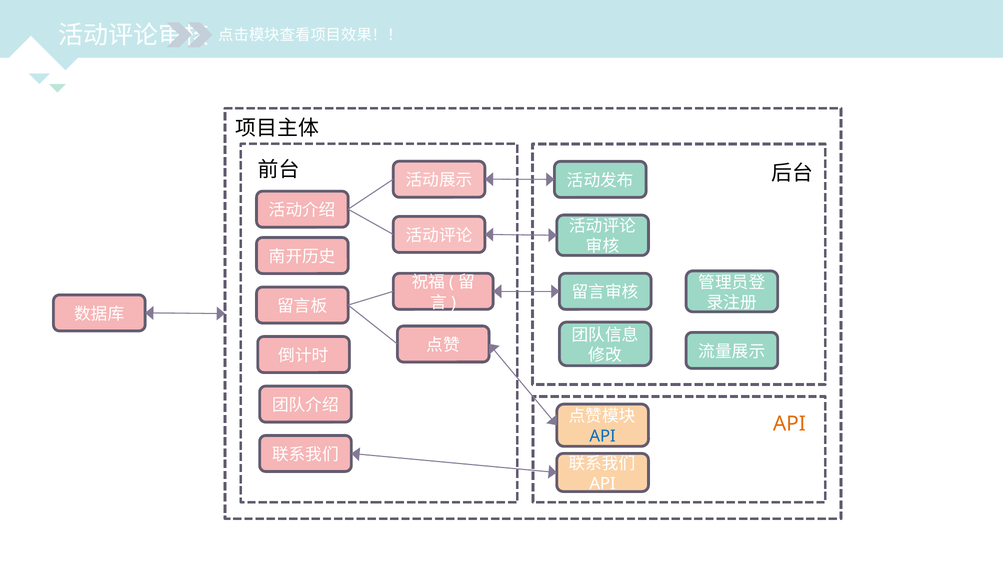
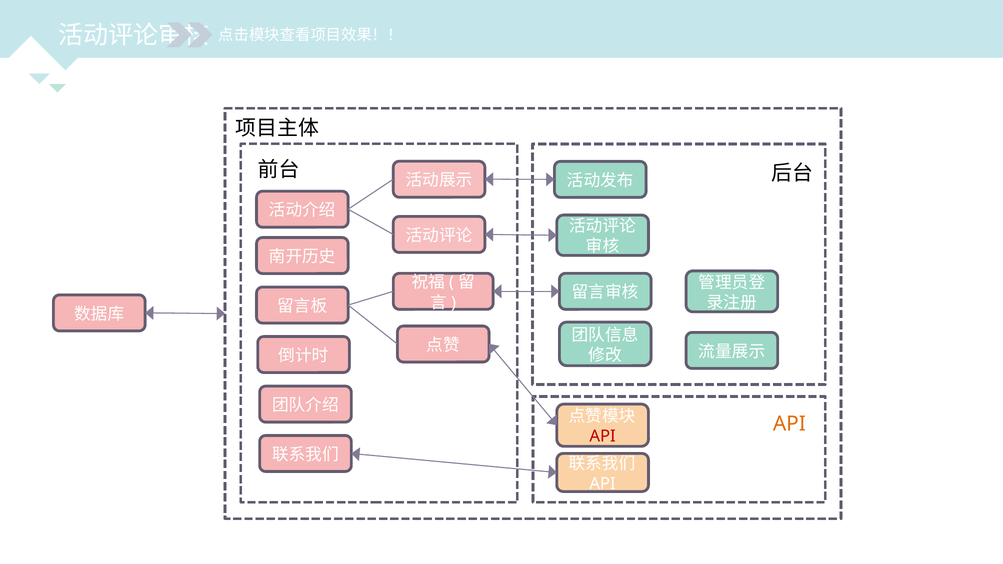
API at (603, 437) colour: blue -> red
